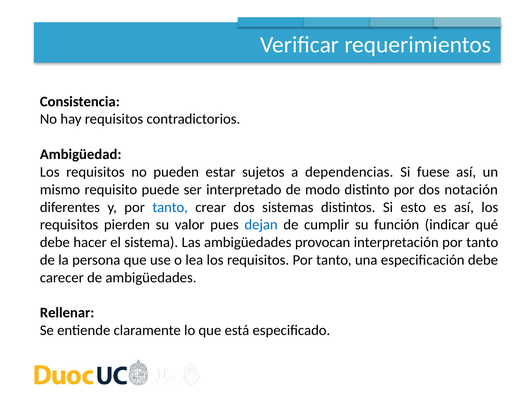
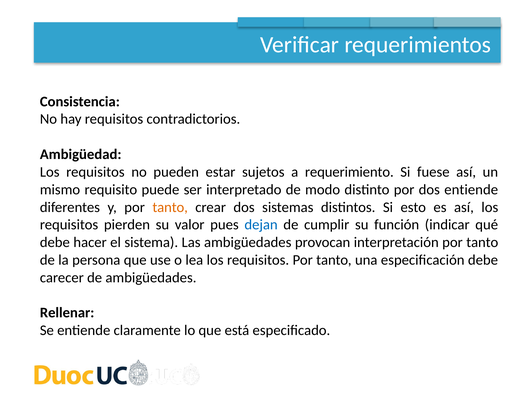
dependencias: dependencias -> requerimiento
dos notación: notación -> entiende
tanto at (170, 207) colour: blue -> orange
